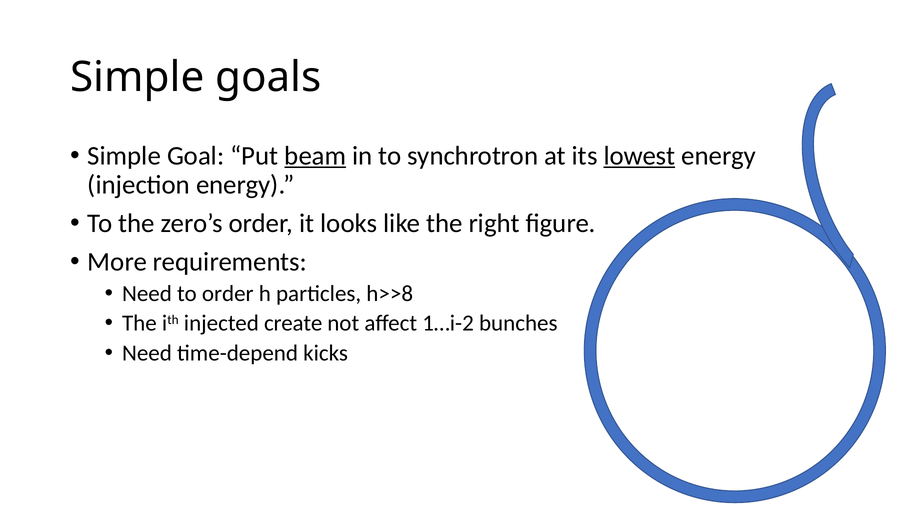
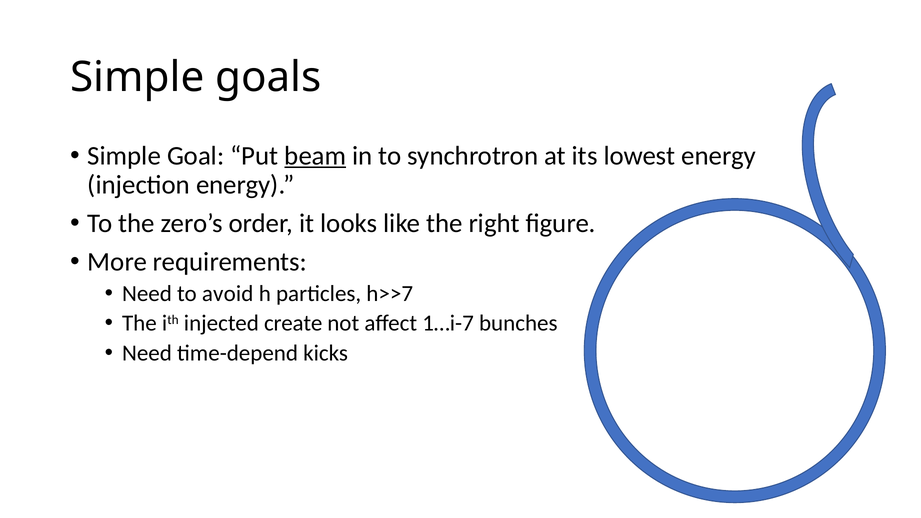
lowest underline: present -> none
to order: order -> avoid
h>>8: h>>8 -> h>>7
1…i-2: 1…i-2 -> 1…i-7
